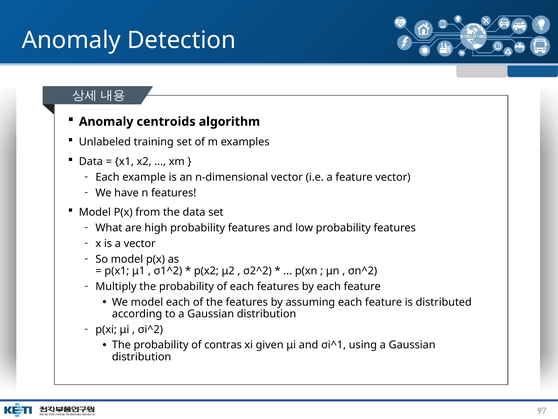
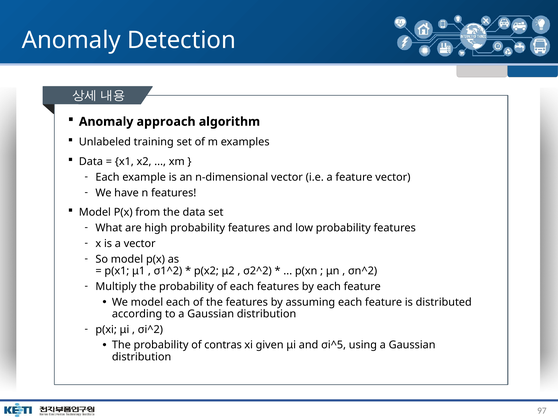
centroids: centroids -> approach
σi^1: σi^1 -> σi^5
